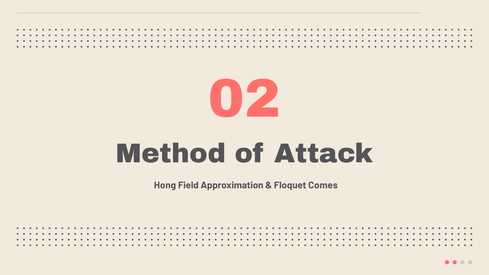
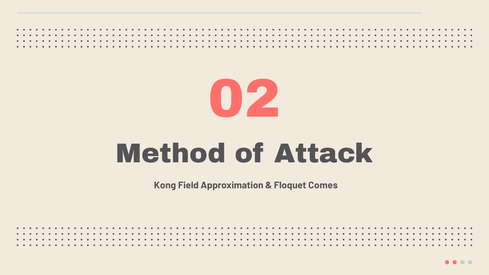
Hong: Hong -> Kong
